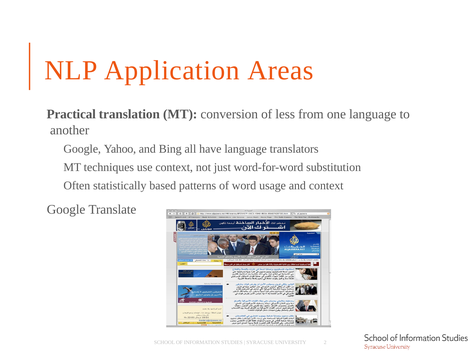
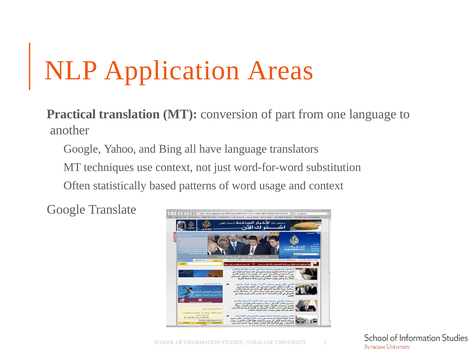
less: less -> part
